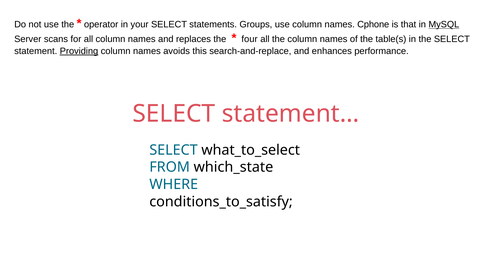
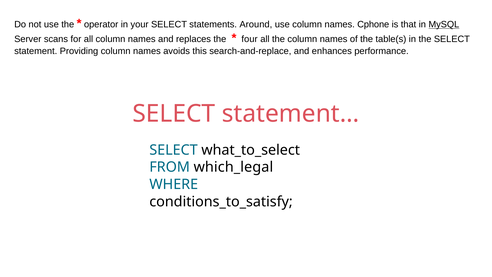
Groups: Groups -> Around
Providing underline: present -> none
which_state: which_state -> which_legal
